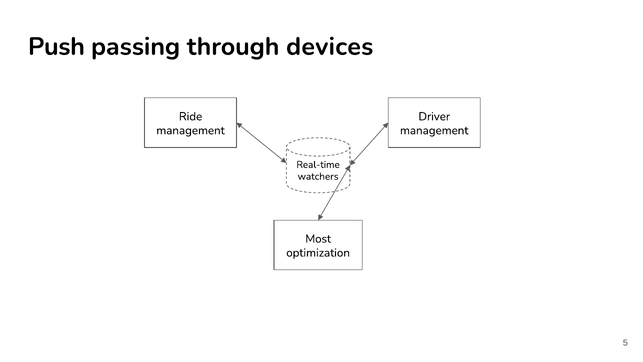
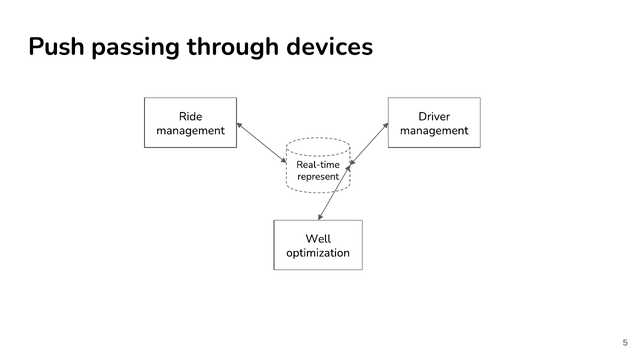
watchers: watchers -> represent
Most: Most -> Well
